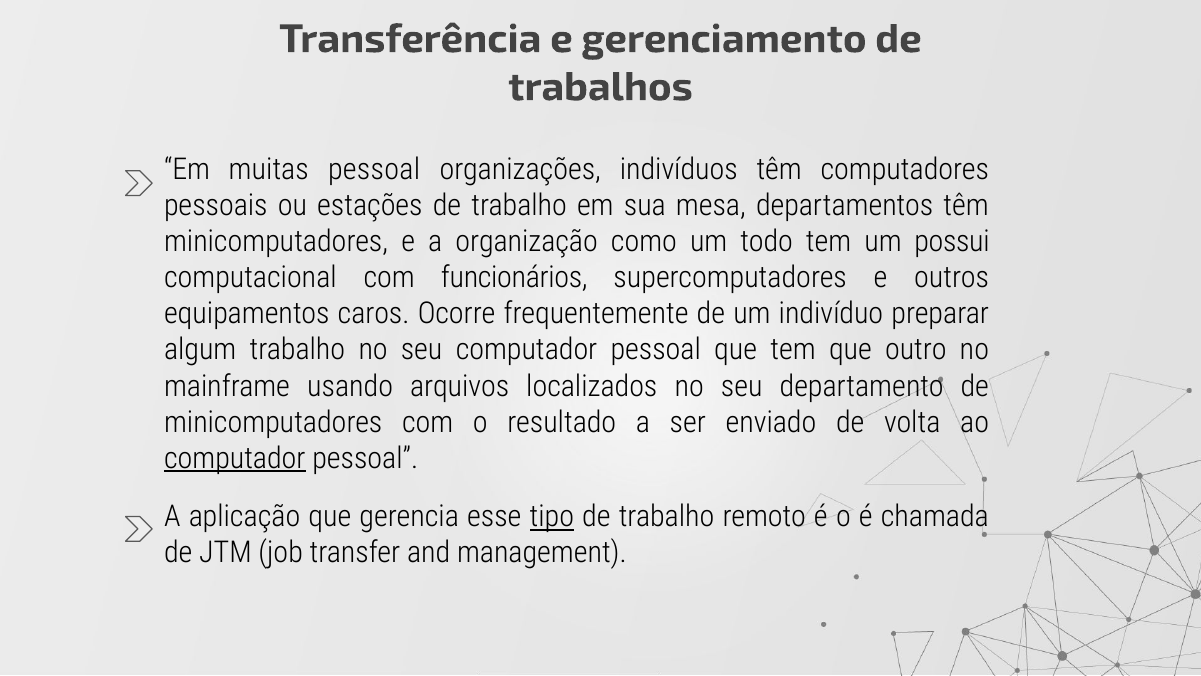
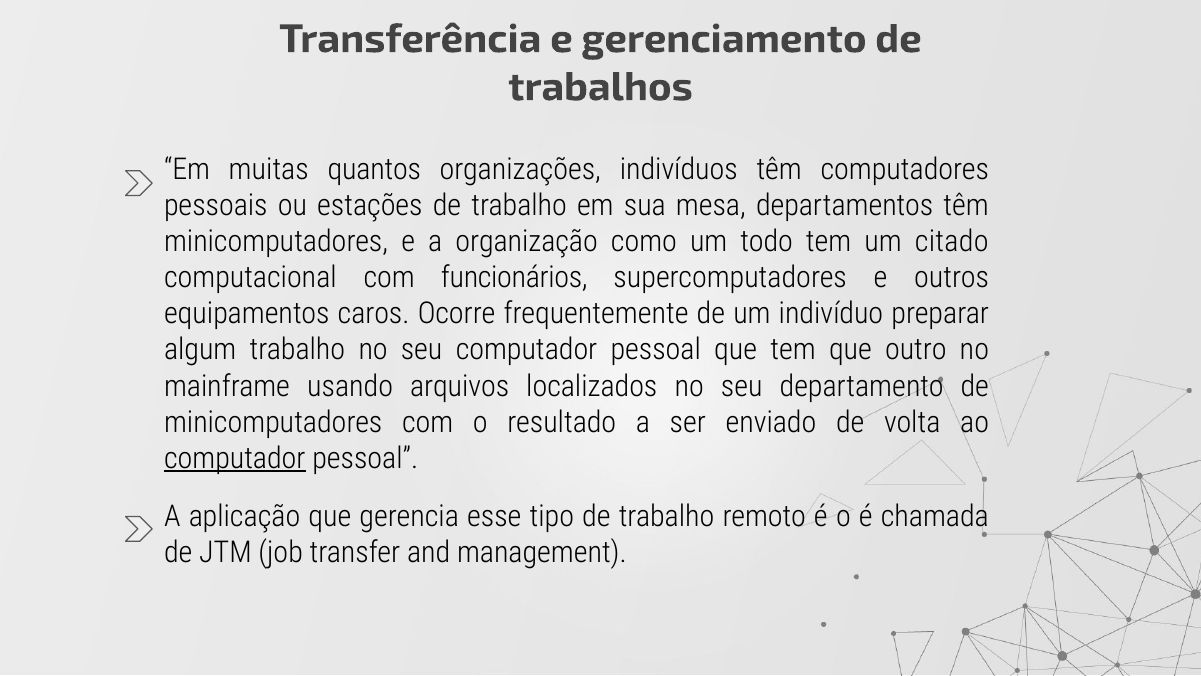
muitas pessoal: pessoal -> quantos
possui: possui -> citado
tipo underline: present -> none
